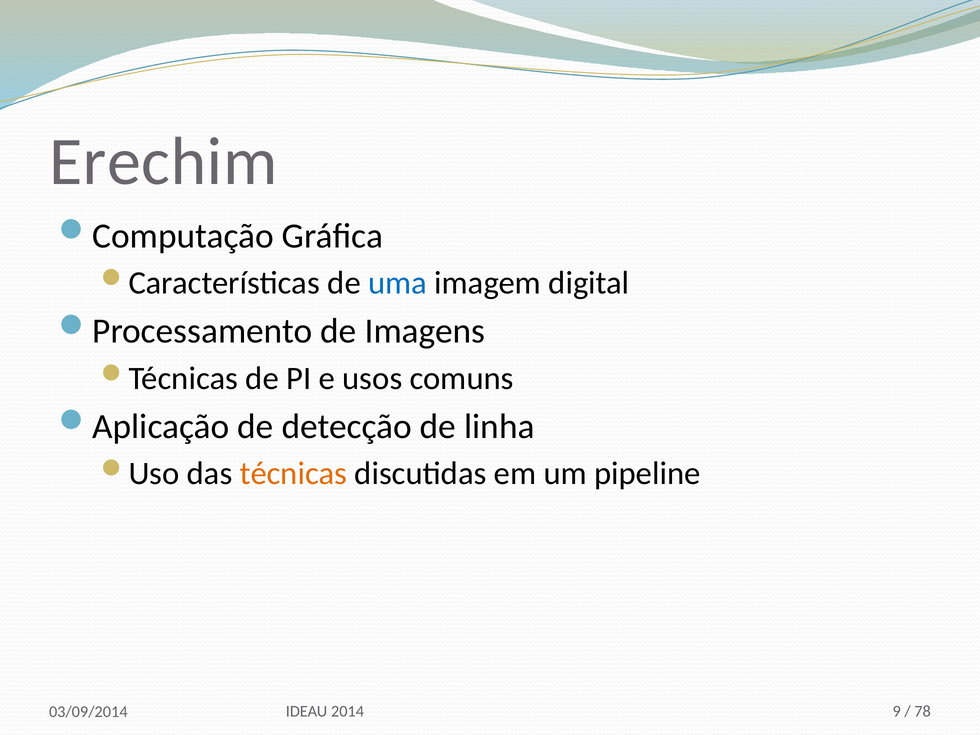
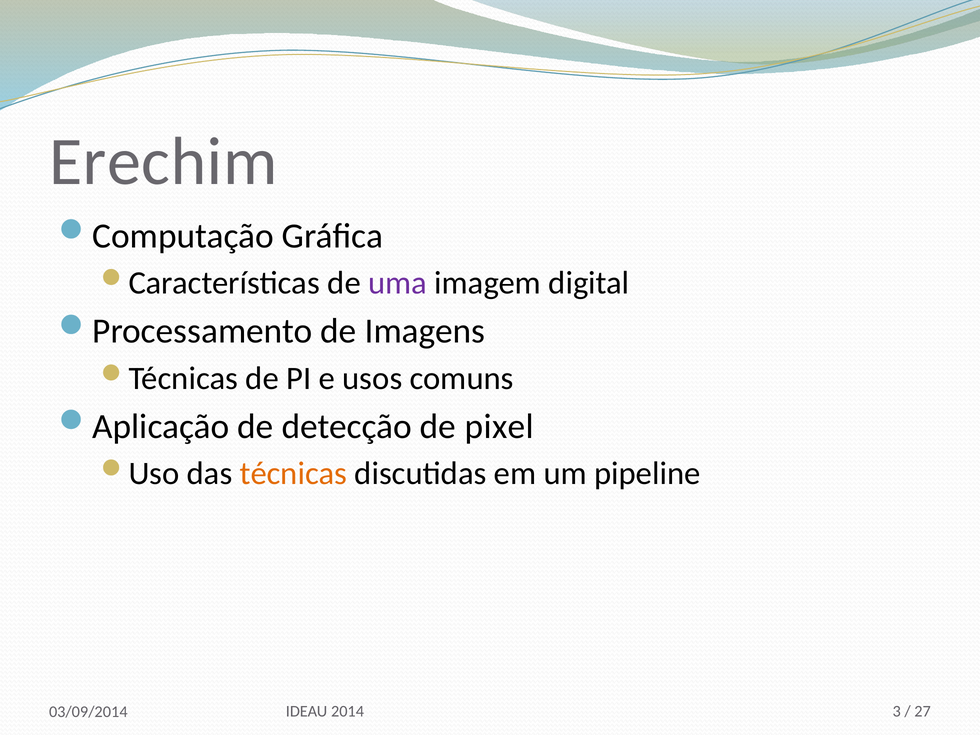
uma colour: blue -> purple
linha: linha -> pixel
9: 9 -> 3
78: 78 -> 27
